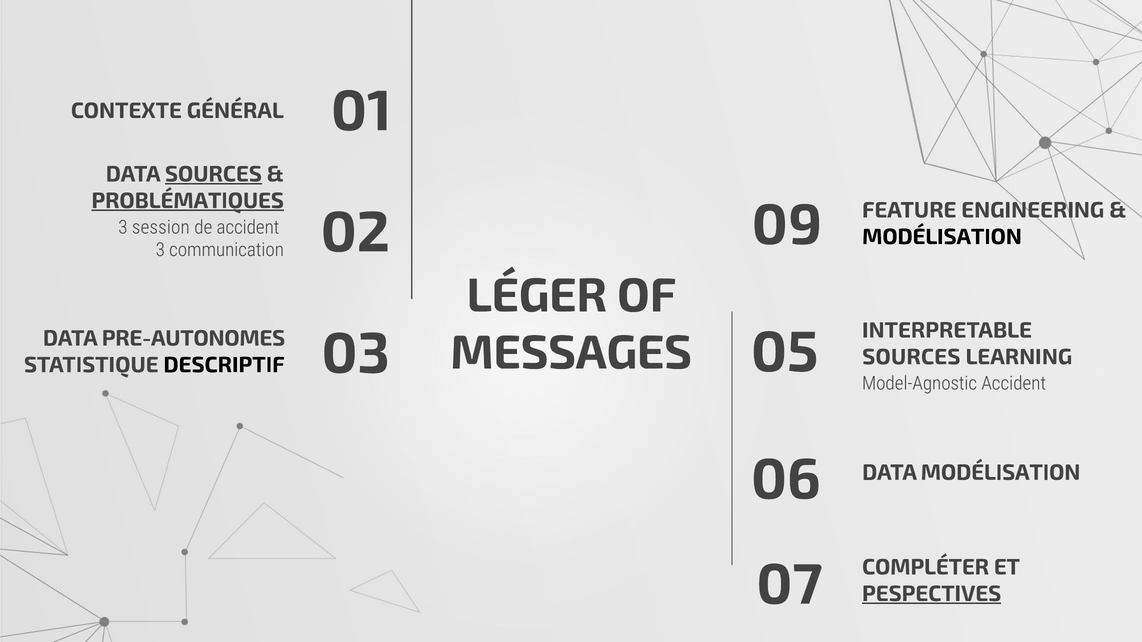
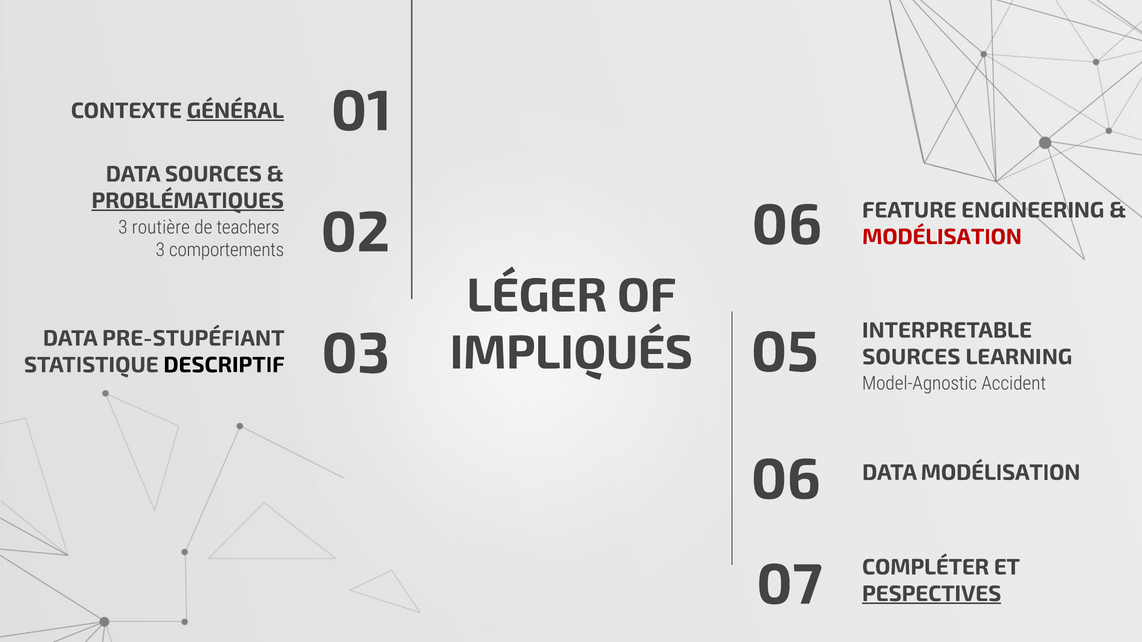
GÉNÉRAL underline: none -> present
SOURCES at (213, 174) underline: present -> none
02 09: 09 -> 06
session: session -> routière
de accident: accident -> teachers
MODÉLISATION at (942, 237) colour: black -> red
communication: communication -> comportements
PRE-AUTONOMES: PRE-AUTONOMES -> PRE-STUPÉFIANT
MESSAGES: MESSAGES -> IMPLIQUÉS
